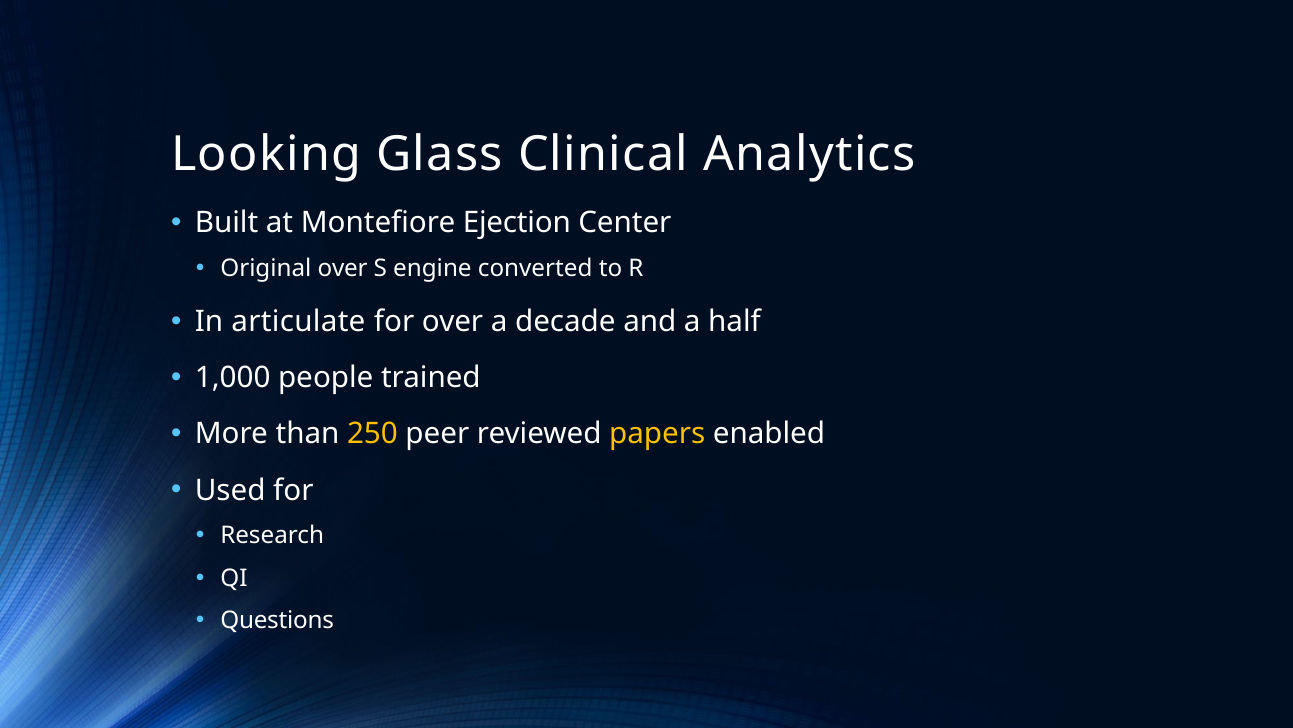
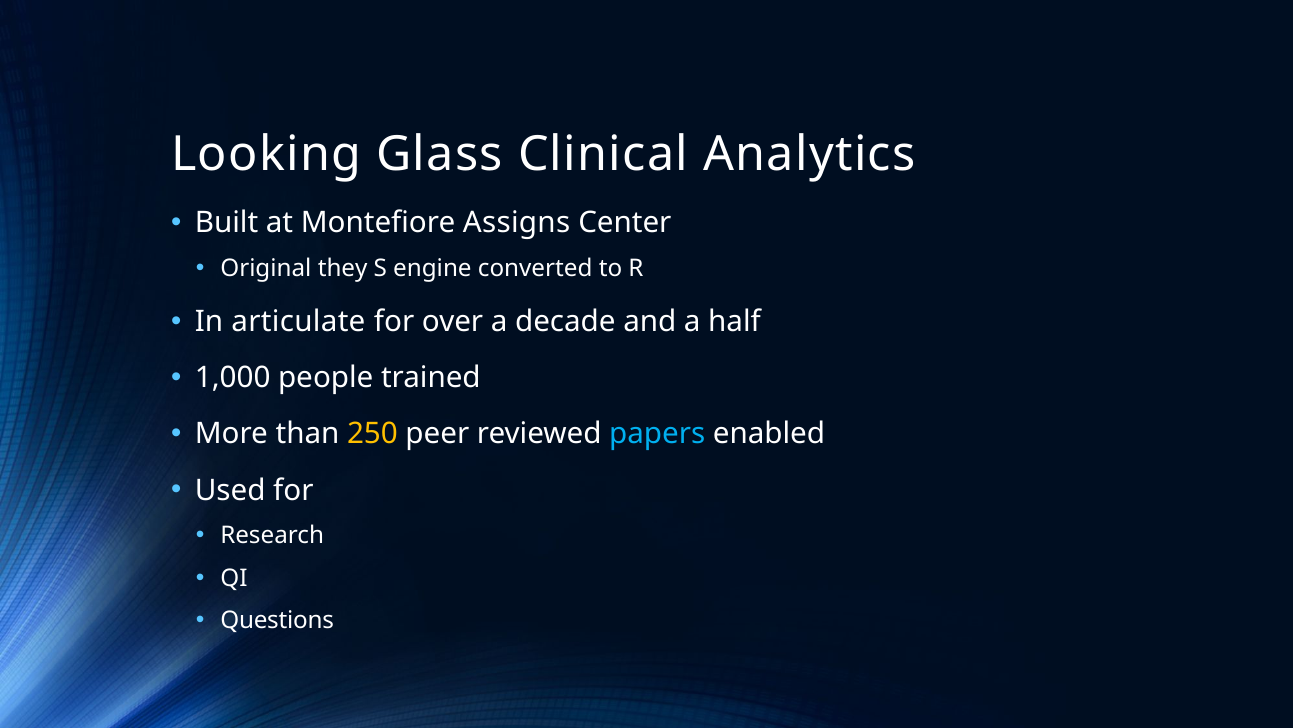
Ejection: Ejection -> Assigns
Original over: over -> they
papers colour: yellow -> light blue
